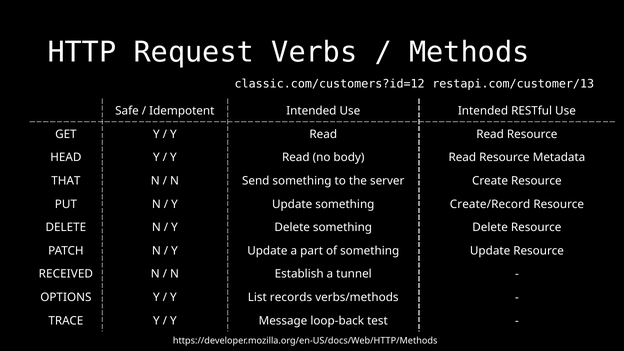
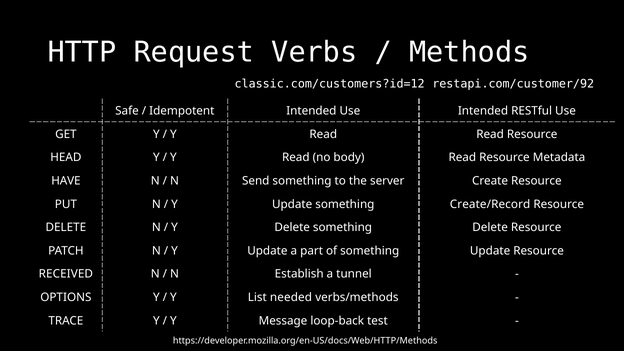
restapi.com/customer/13: restapi.com/customer/13 -> restapi.com/customer/92
THAT: THAT -> HAVE
records: records -> needed
